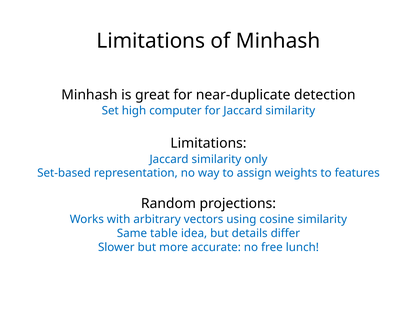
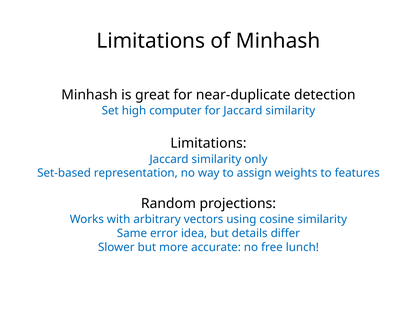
table: table -> error
